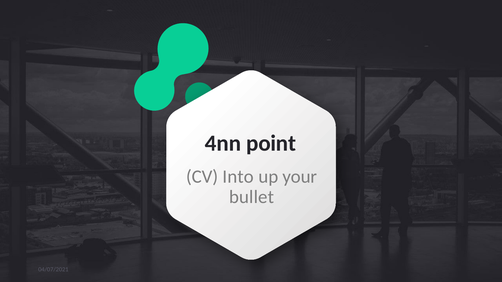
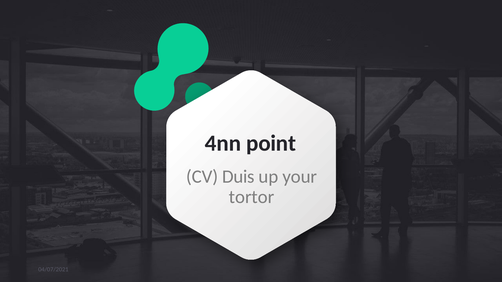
Into: Into -> Duis
bullet: bullet -> tortor
